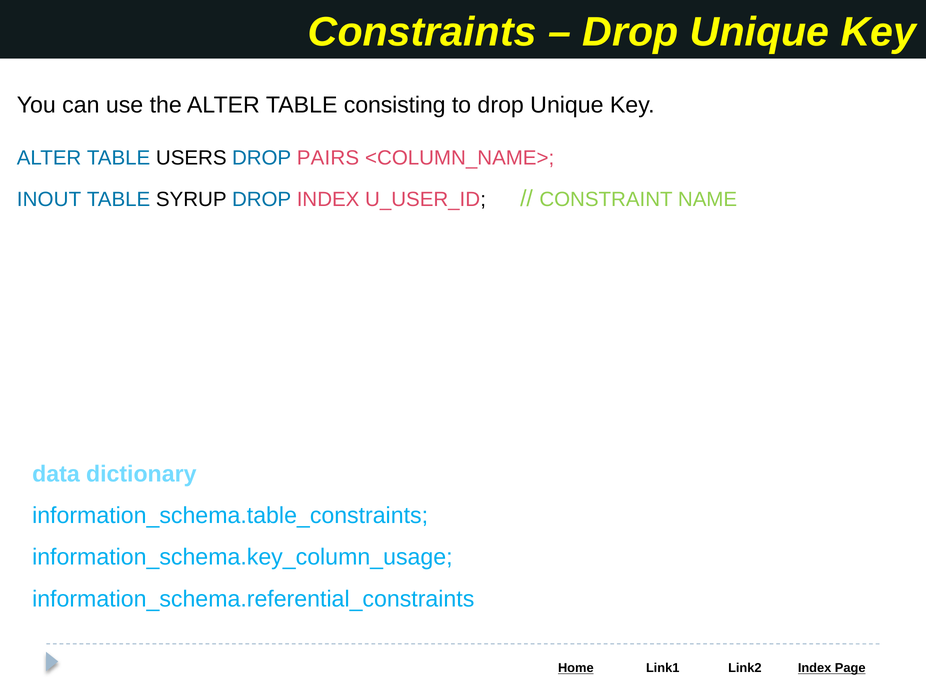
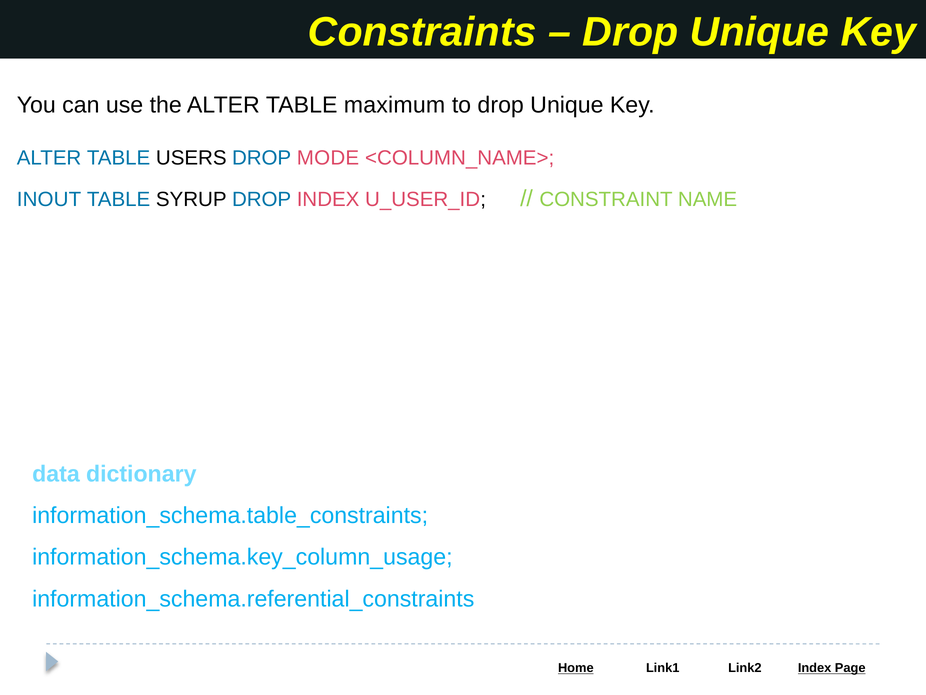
consisting: consisting -> maximum
PAIRS: PAIRS -> MODE
